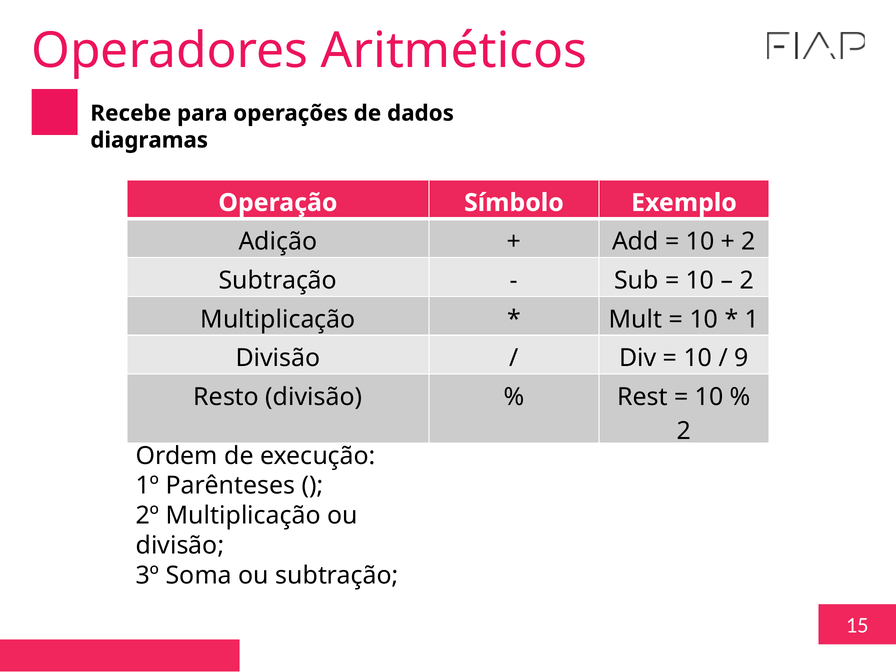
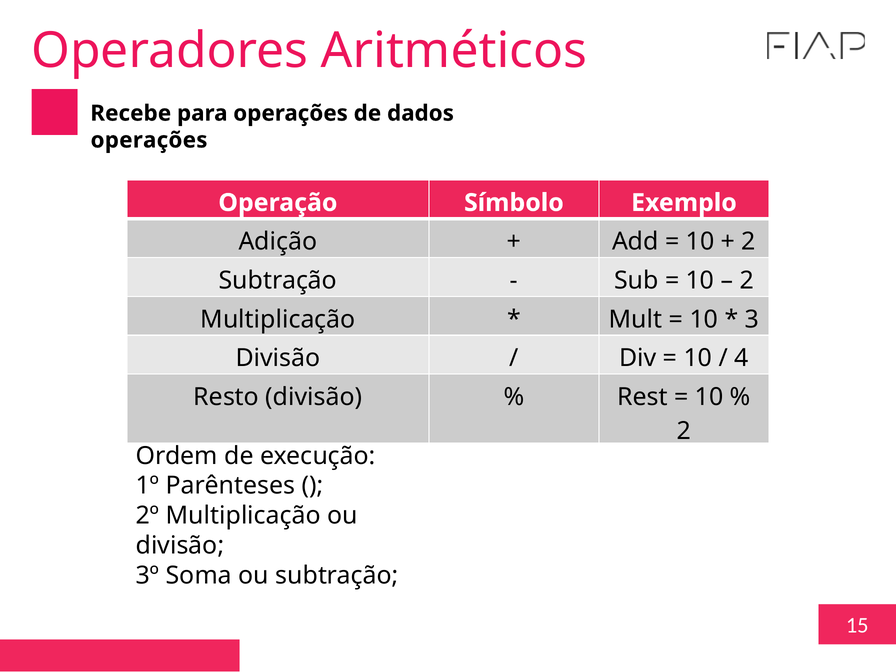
diagramas at (149, 140): diagramas -> operações
1: 1 -> 3
9: 9 -> 4
